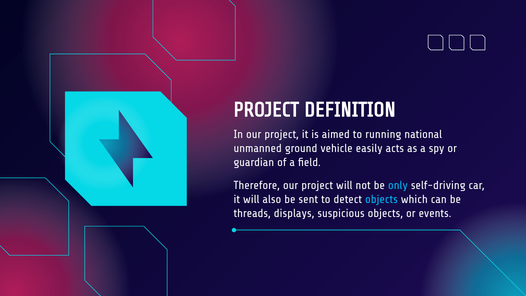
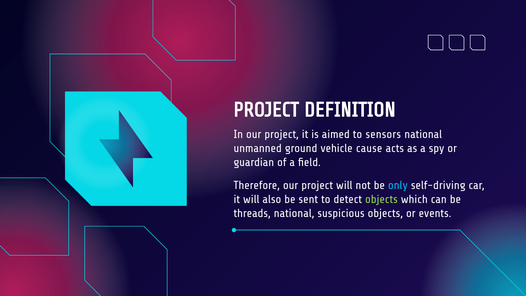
running: running -> sensors
easily: easily -> cause
objects at (381, 199) colour: light blue -> light green
threads displays: displays -> national
